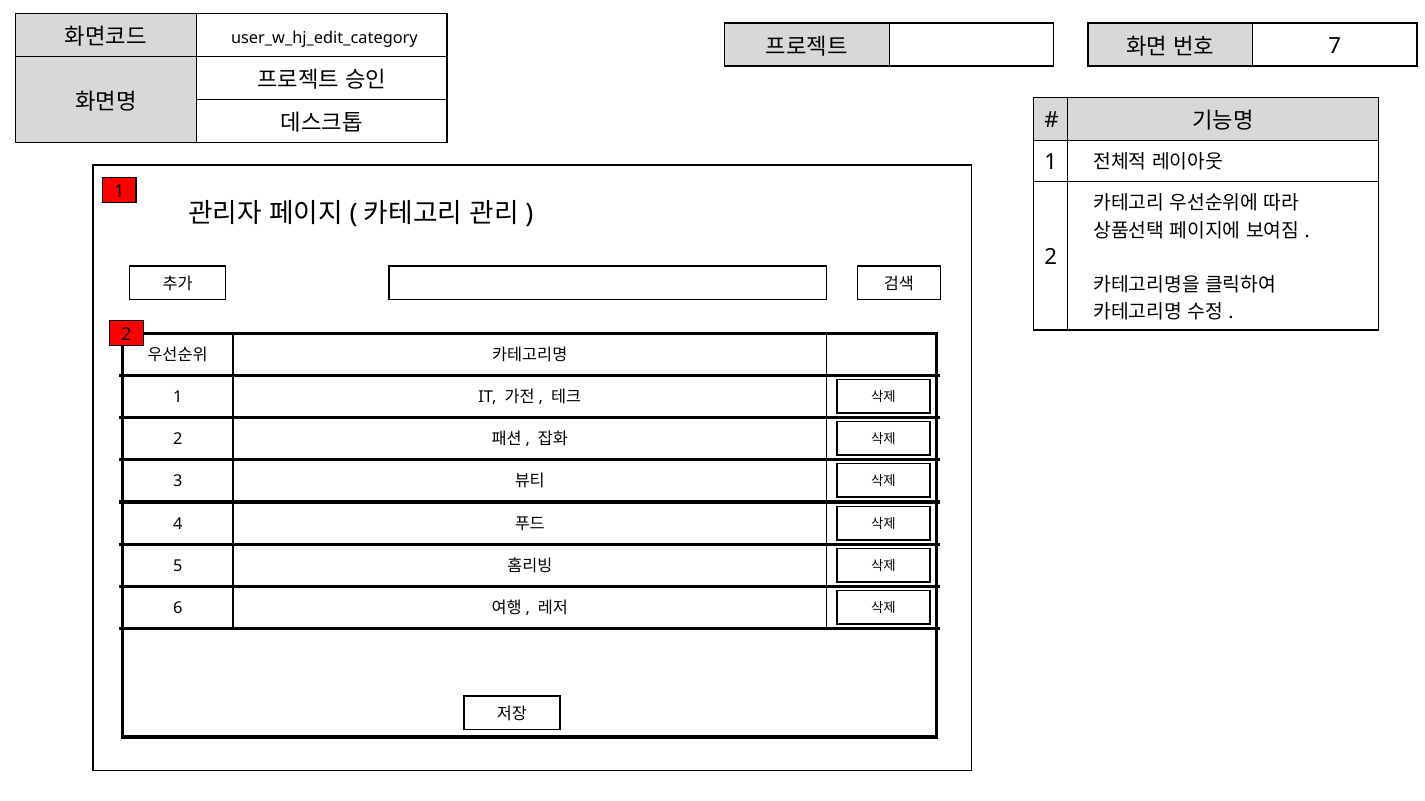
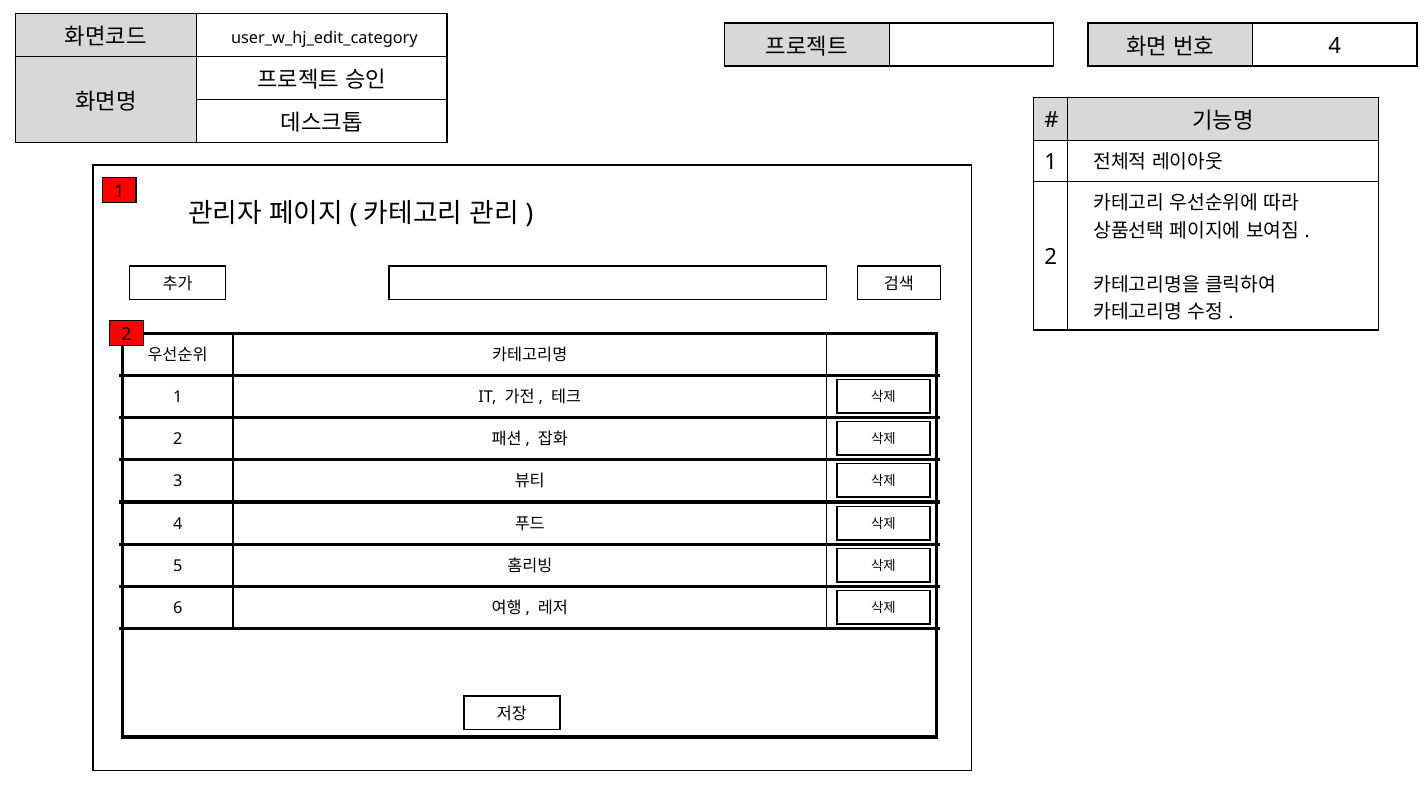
7 at (1335, 46): 7 -> 4
